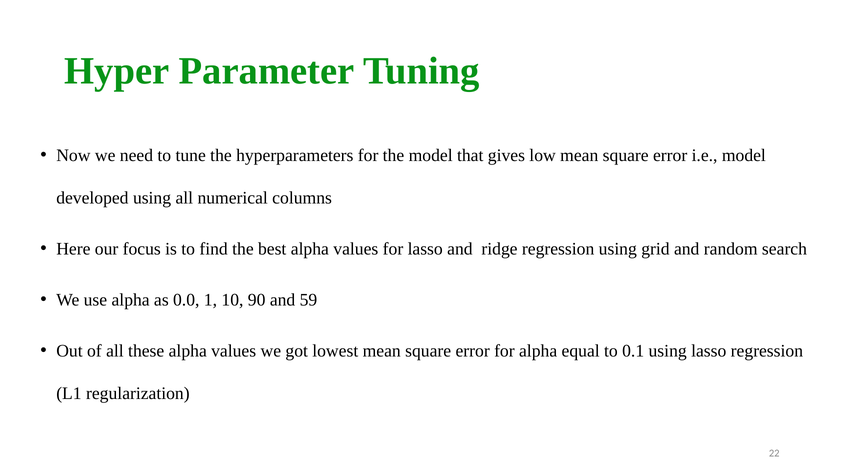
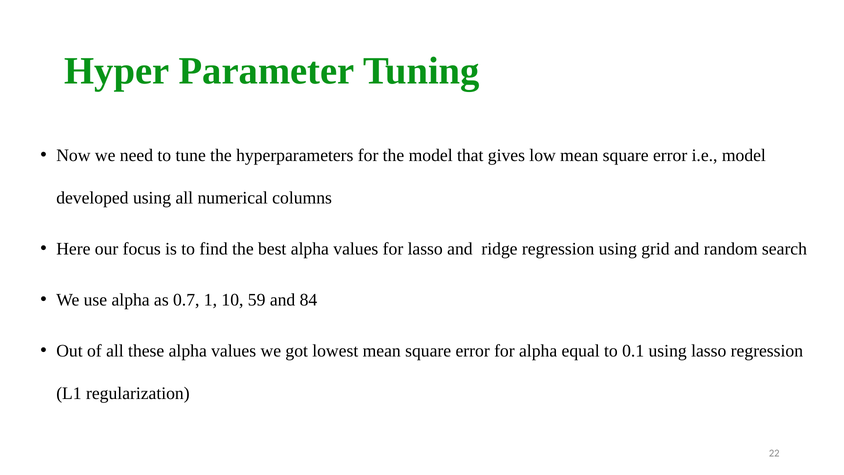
0.0: 0.0 -> 0.7
90: 90 -> 59
59: 59 -> 84
